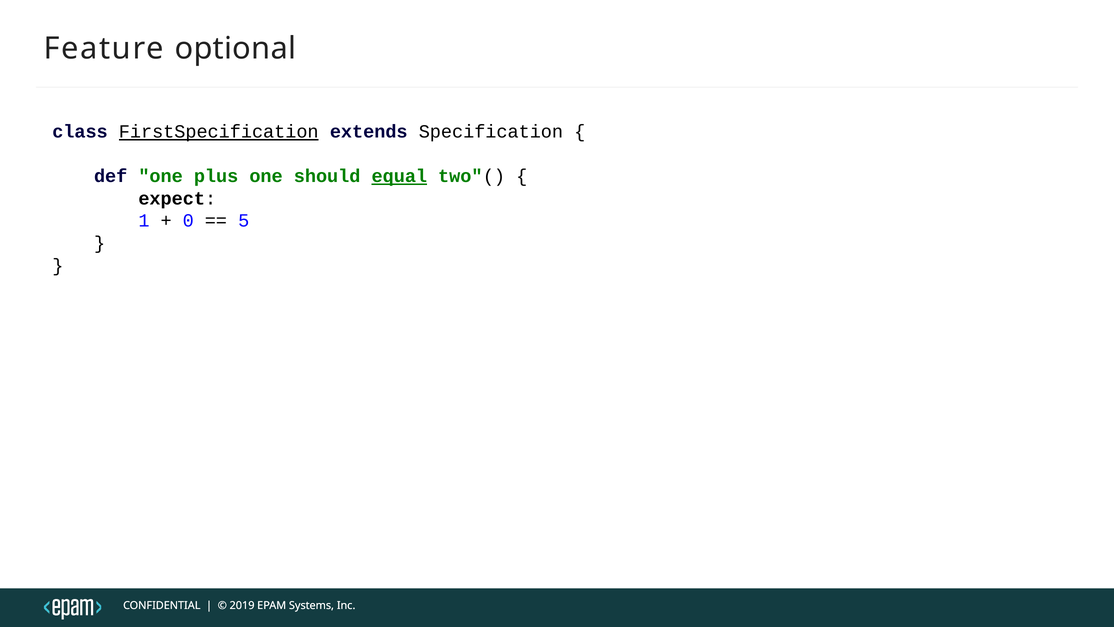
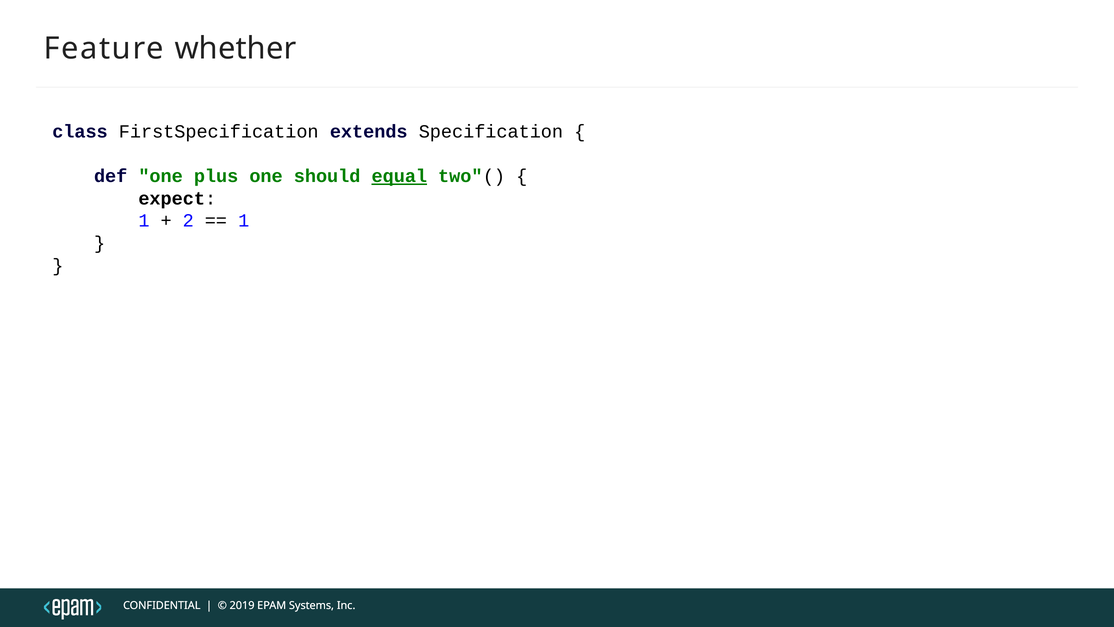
optional: optional -> whether
FirstSpecification underline: present -> none
0: 0 -> 2
5 at (244, 221): 5 -> 1
